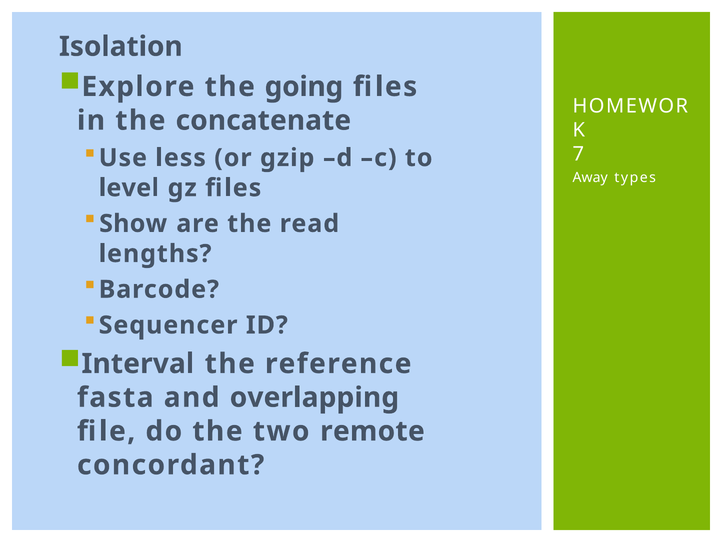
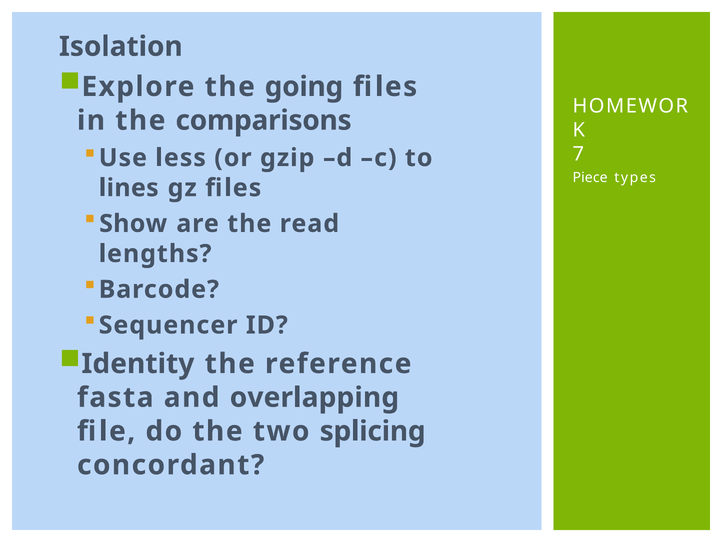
concatenate: concatenate -> comparisons
Away: Away -> Piece
level: level -> lines
Interval: Interval -> Identity
remote: remote -> splicing
